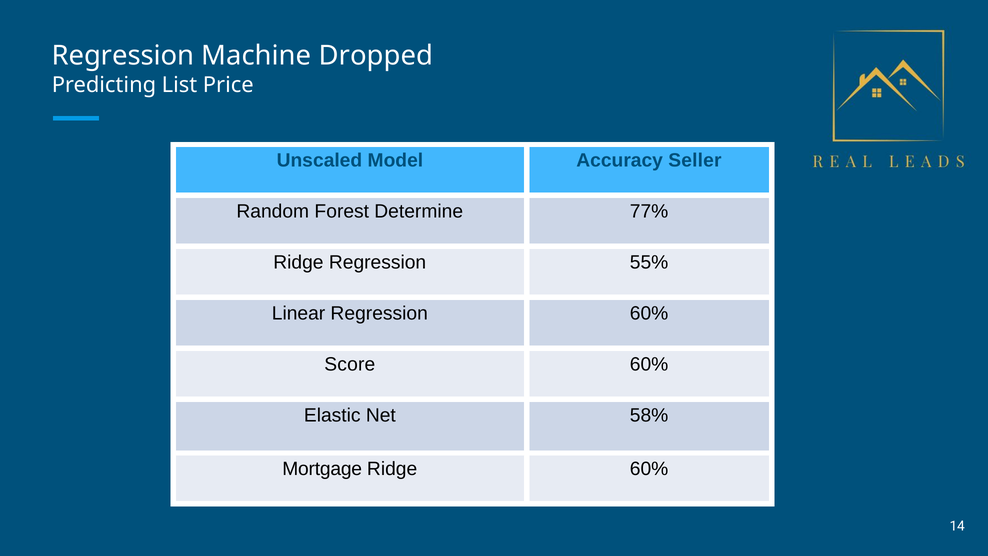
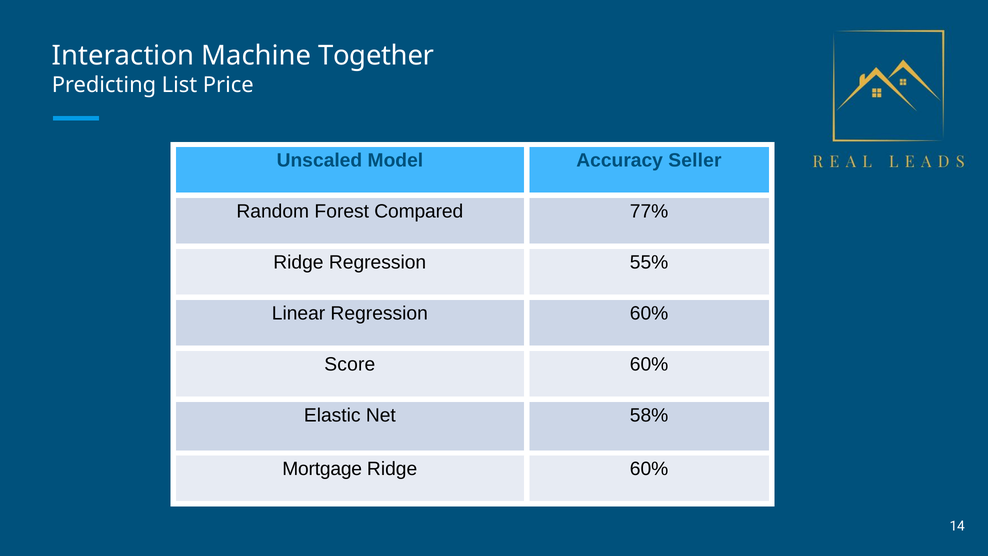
Regression at (123, 56): Regression -> Interaction
Dropped: Dropped -> Together
Determine: Determine -> Compared
